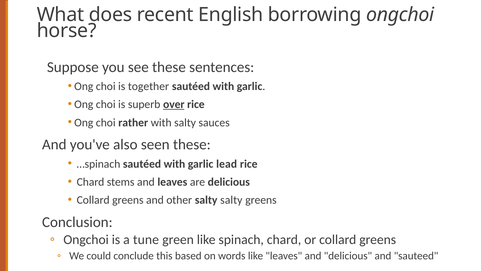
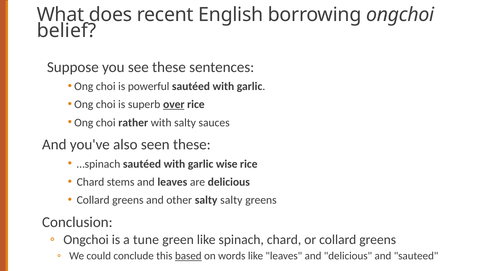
horse: horse -> belief
together: together -> powerful
lead: lead -> wise
based underline: none -> present
